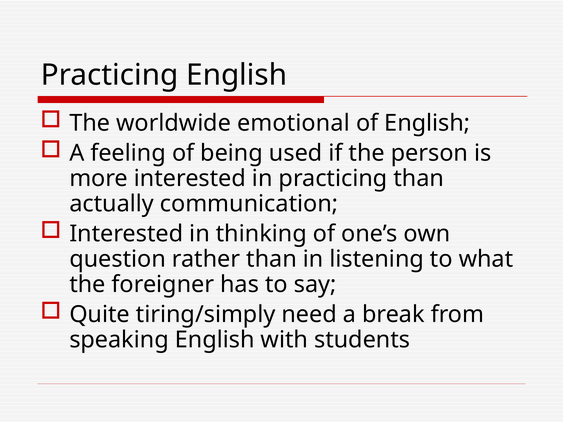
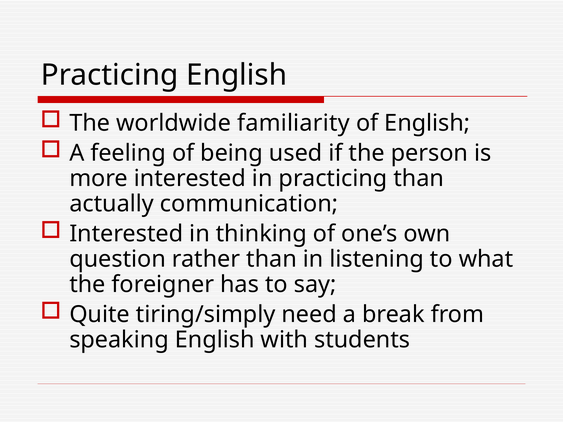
emotional: emotional -> familiarity
